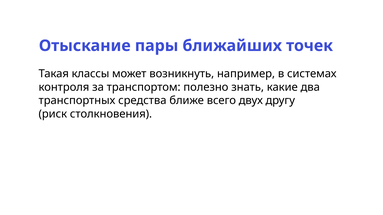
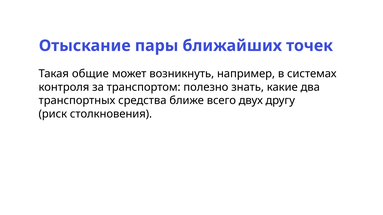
классы: классы -> общие
